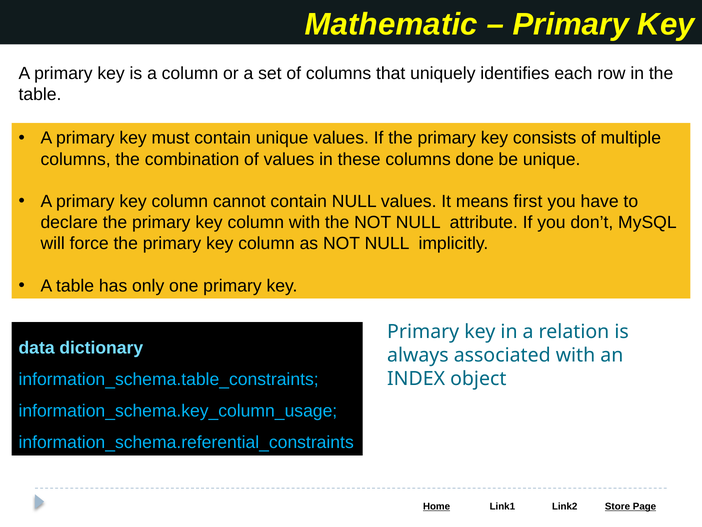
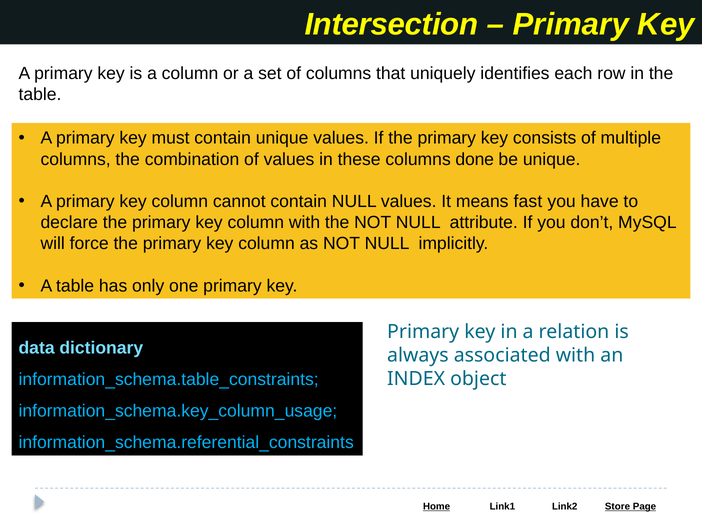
Mathematic: Mathematic -> Intersection
first: first -> fast
